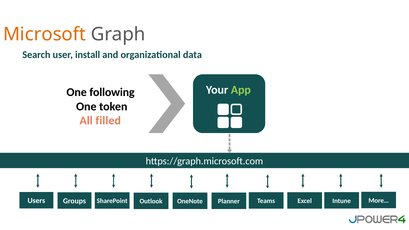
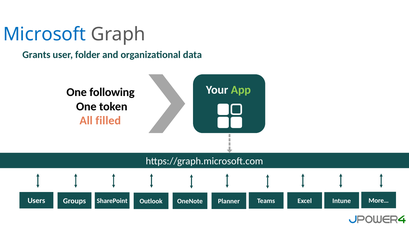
Microsoft colour: orange -> blue
Search: Search -> Grants
install: install -> folder
